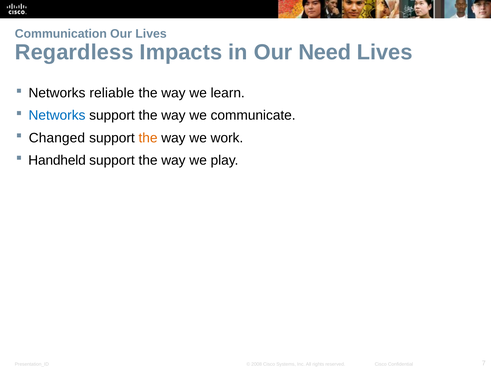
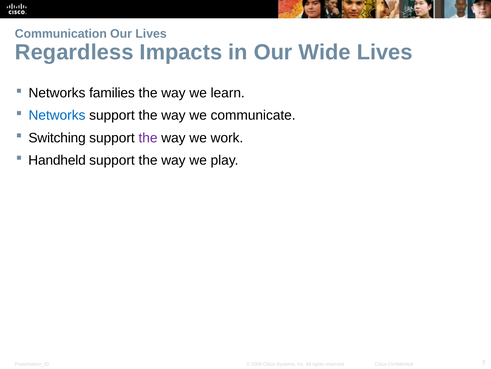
Need: Need -> Wide
reliable: reliable -> families
Changed: Changed -> Switching
the at (148, 138) colour: orange -> purple
